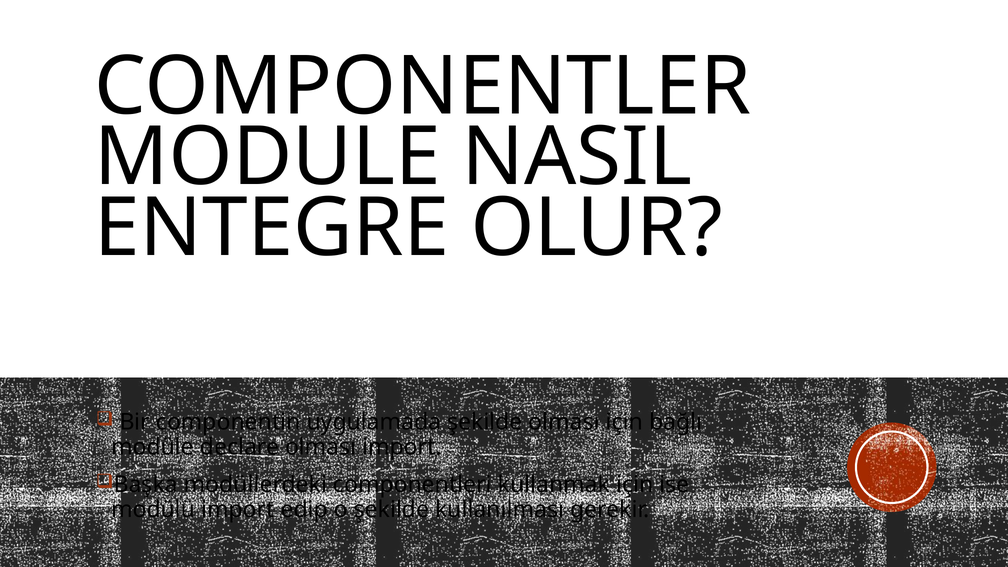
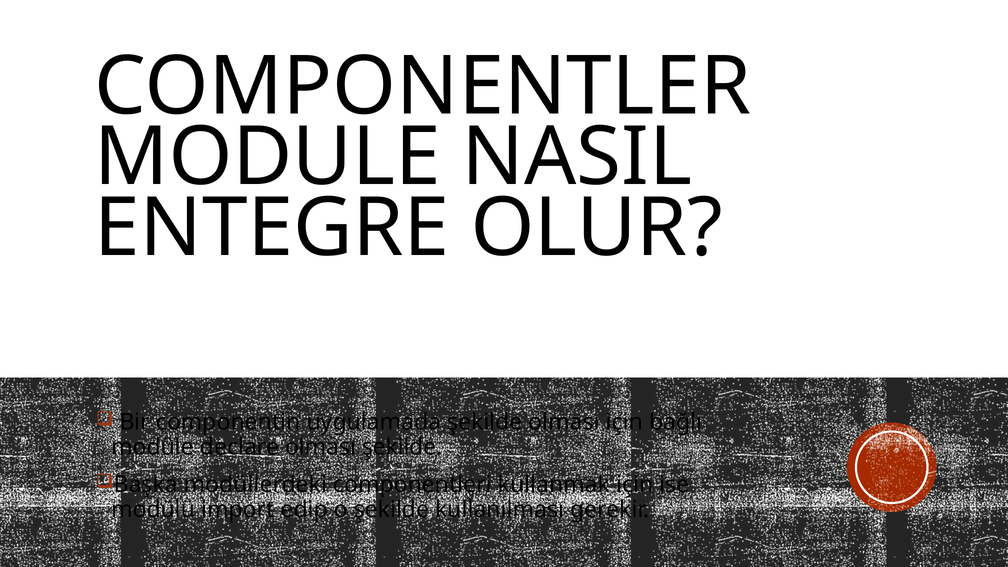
olması import: import -> şekilde
